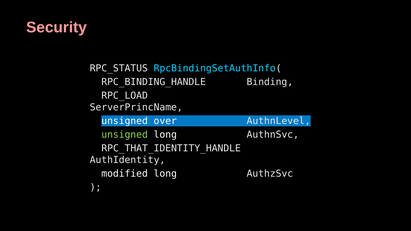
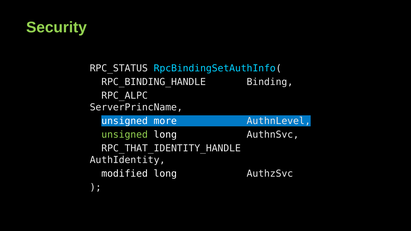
Security colour: pink -> light green
RPC_LOAD: RPC_LOAD -> RPC_ALPC
over: over -> more
